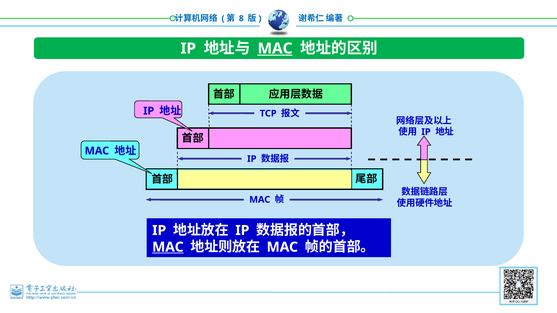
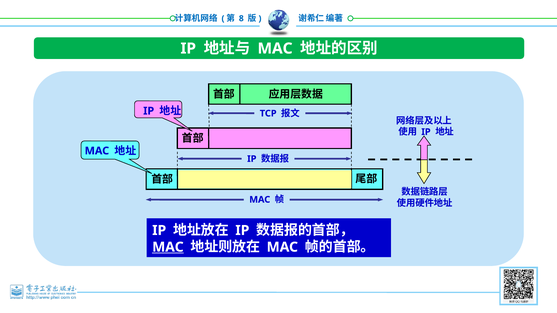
MAC at (275, 49) underline: present -> none
